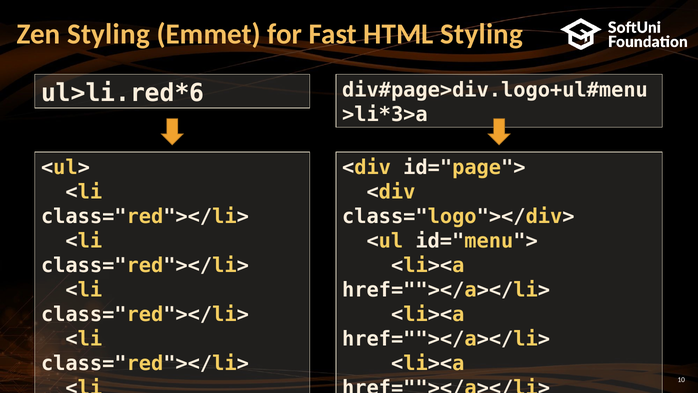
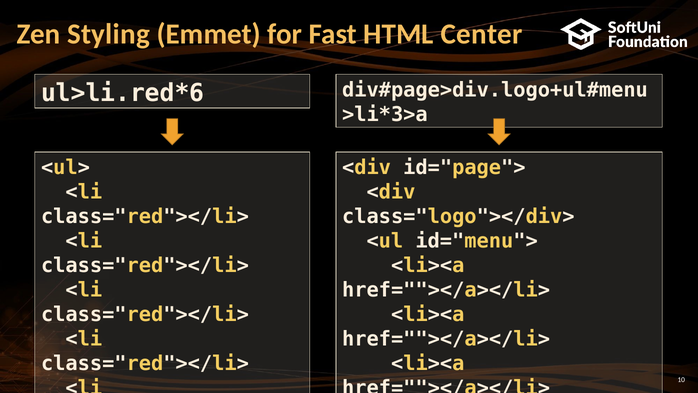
HTML Styling: Styling -> Center
